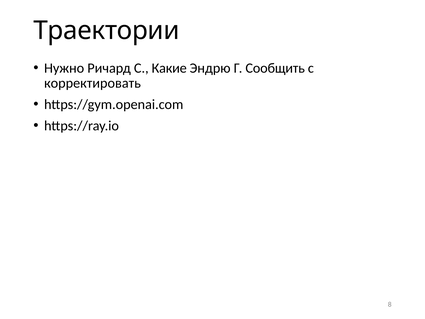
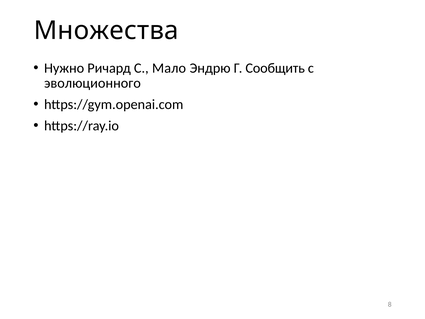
Траектории: Траектории -> Множества
Какие: Какие -> Мало
корректировать: корректировать -> эволюционного
